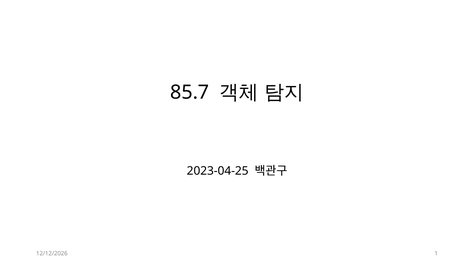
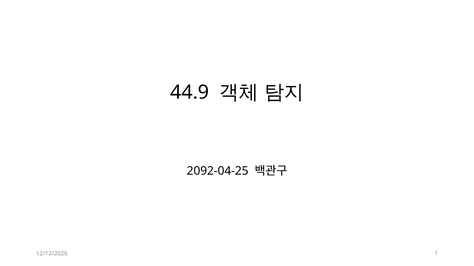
85.7: 85.7 -> 44.9
2023-04-25: 2023-04-25 -> 2092-04-25
